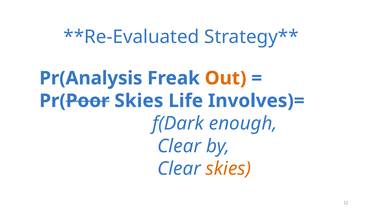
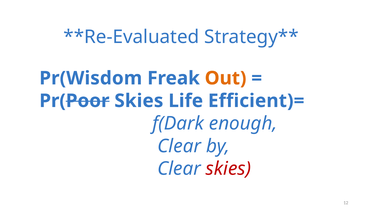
Pr(Analysis: Pr(Analysis -> Pr(Wisdom
Involves)=: Involves)= -> Efficient)=
skies at (228, 169) colour: orange -> red
